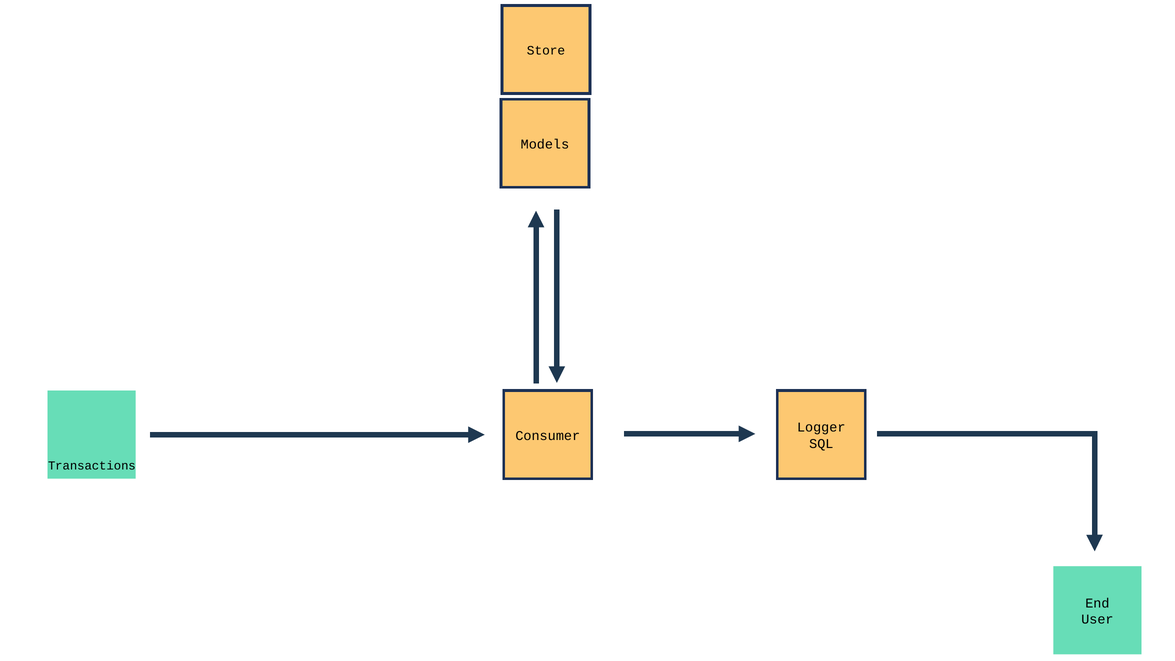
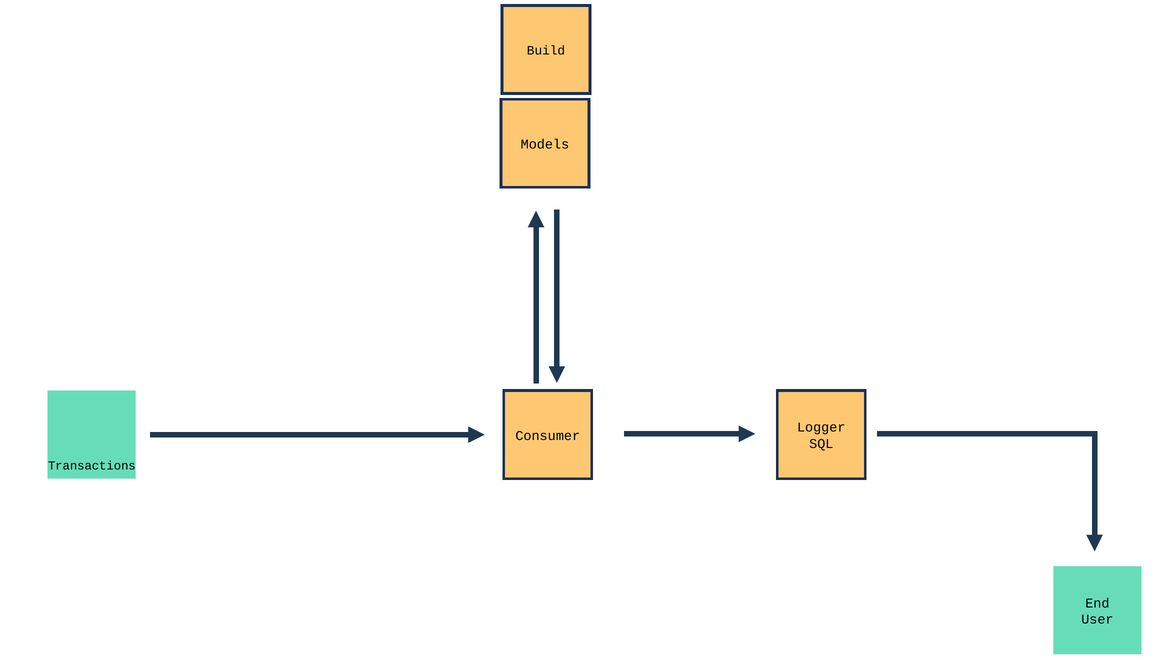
Store: Store -> Build
